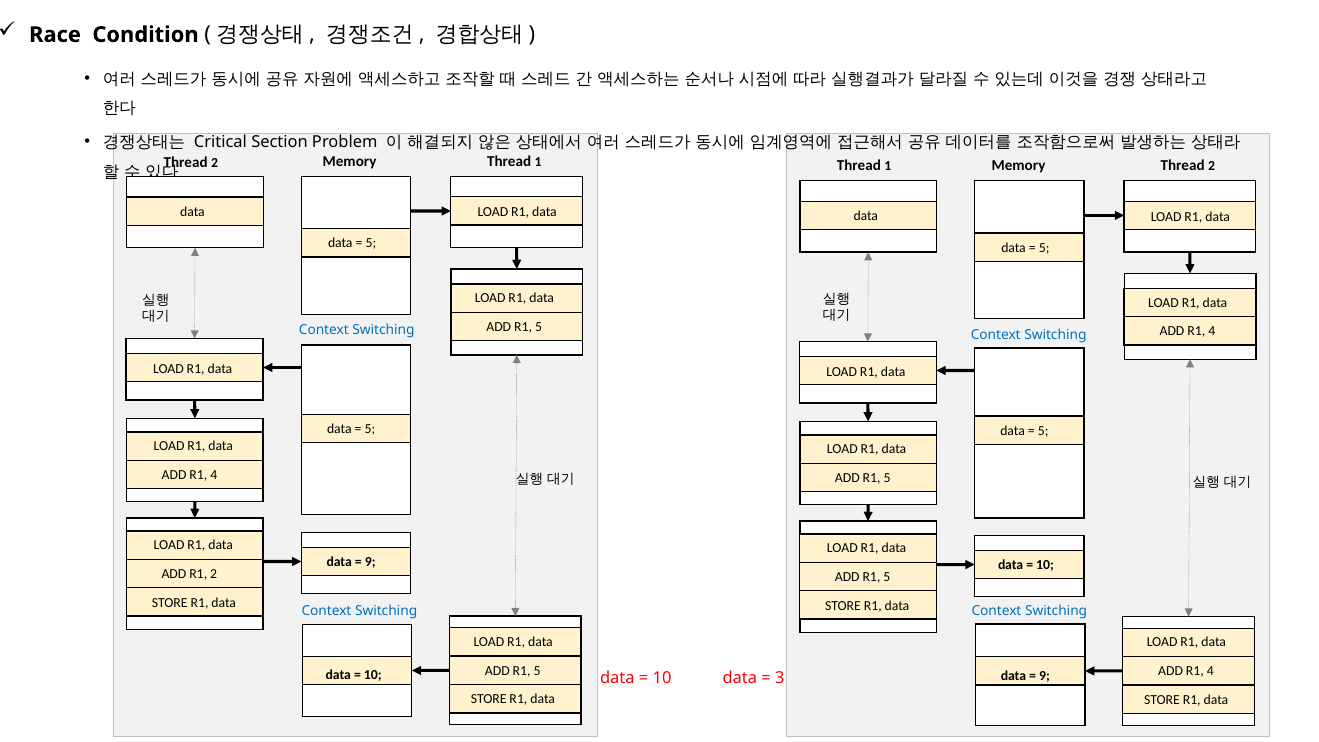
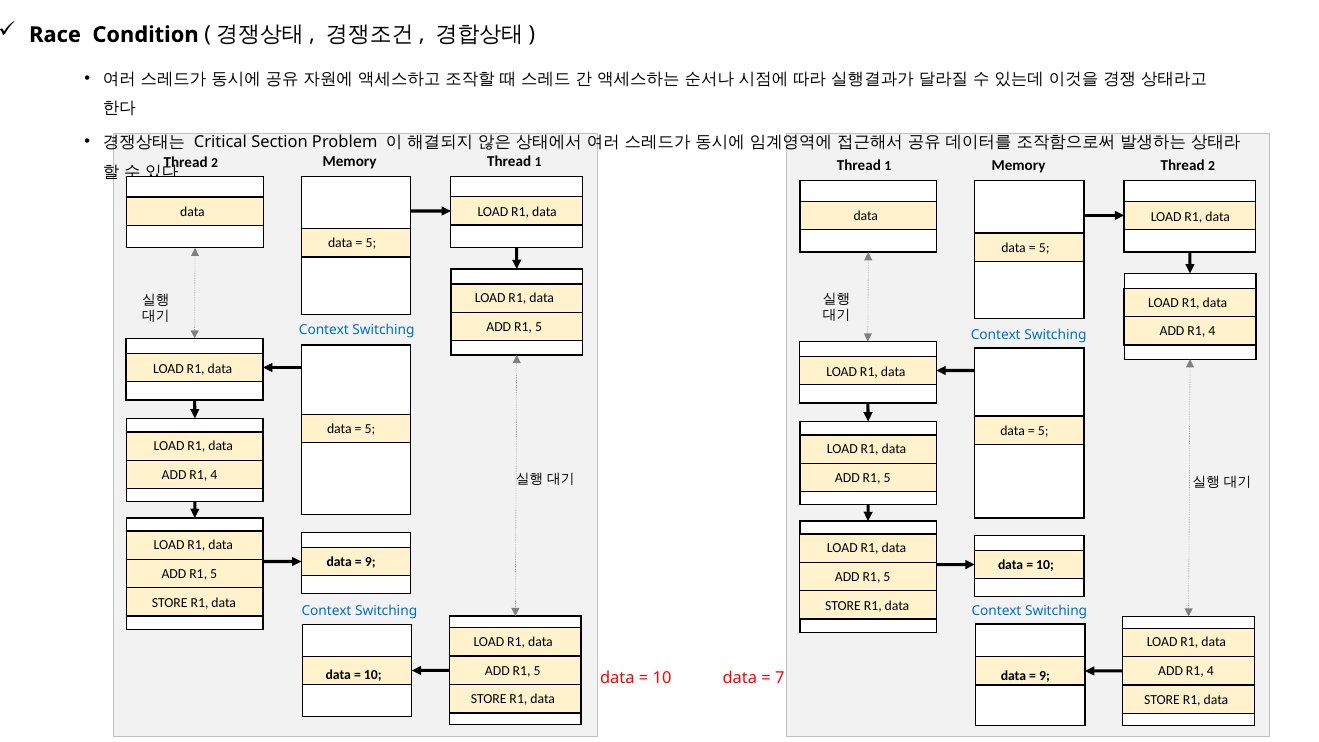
2 at (214, 574): 2 -> 5
3: 3 -> 7
